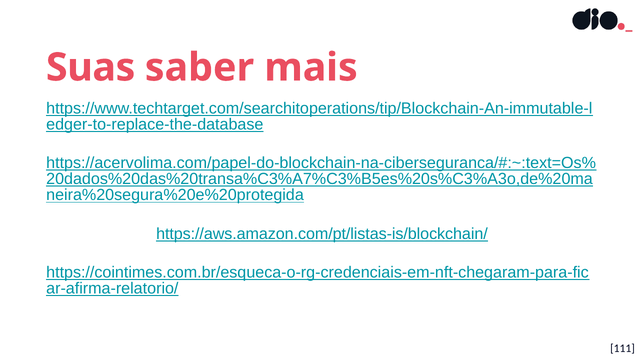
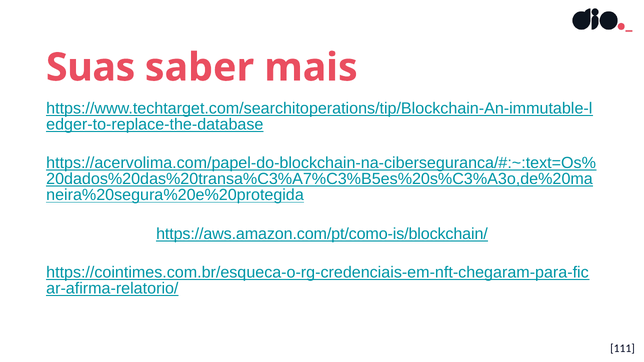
https://aws.amazon.com/pt/listas-is/blockchain/: https://aws.amazon.com/pt/listas-is/blockchain/ -> https://aws.amazon.com/pt/como-is/blockchain/
